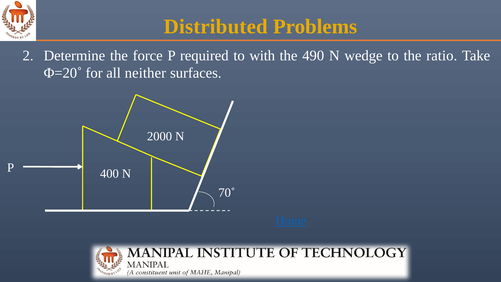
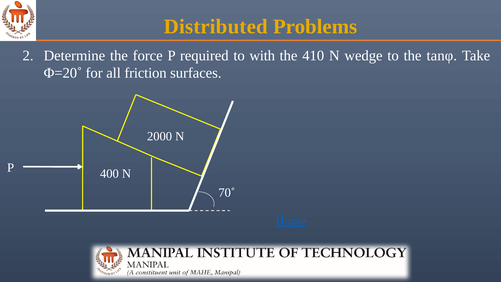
490: 490 -> 410
ratio: ratio -> tanφ
neither: neither -> friction
